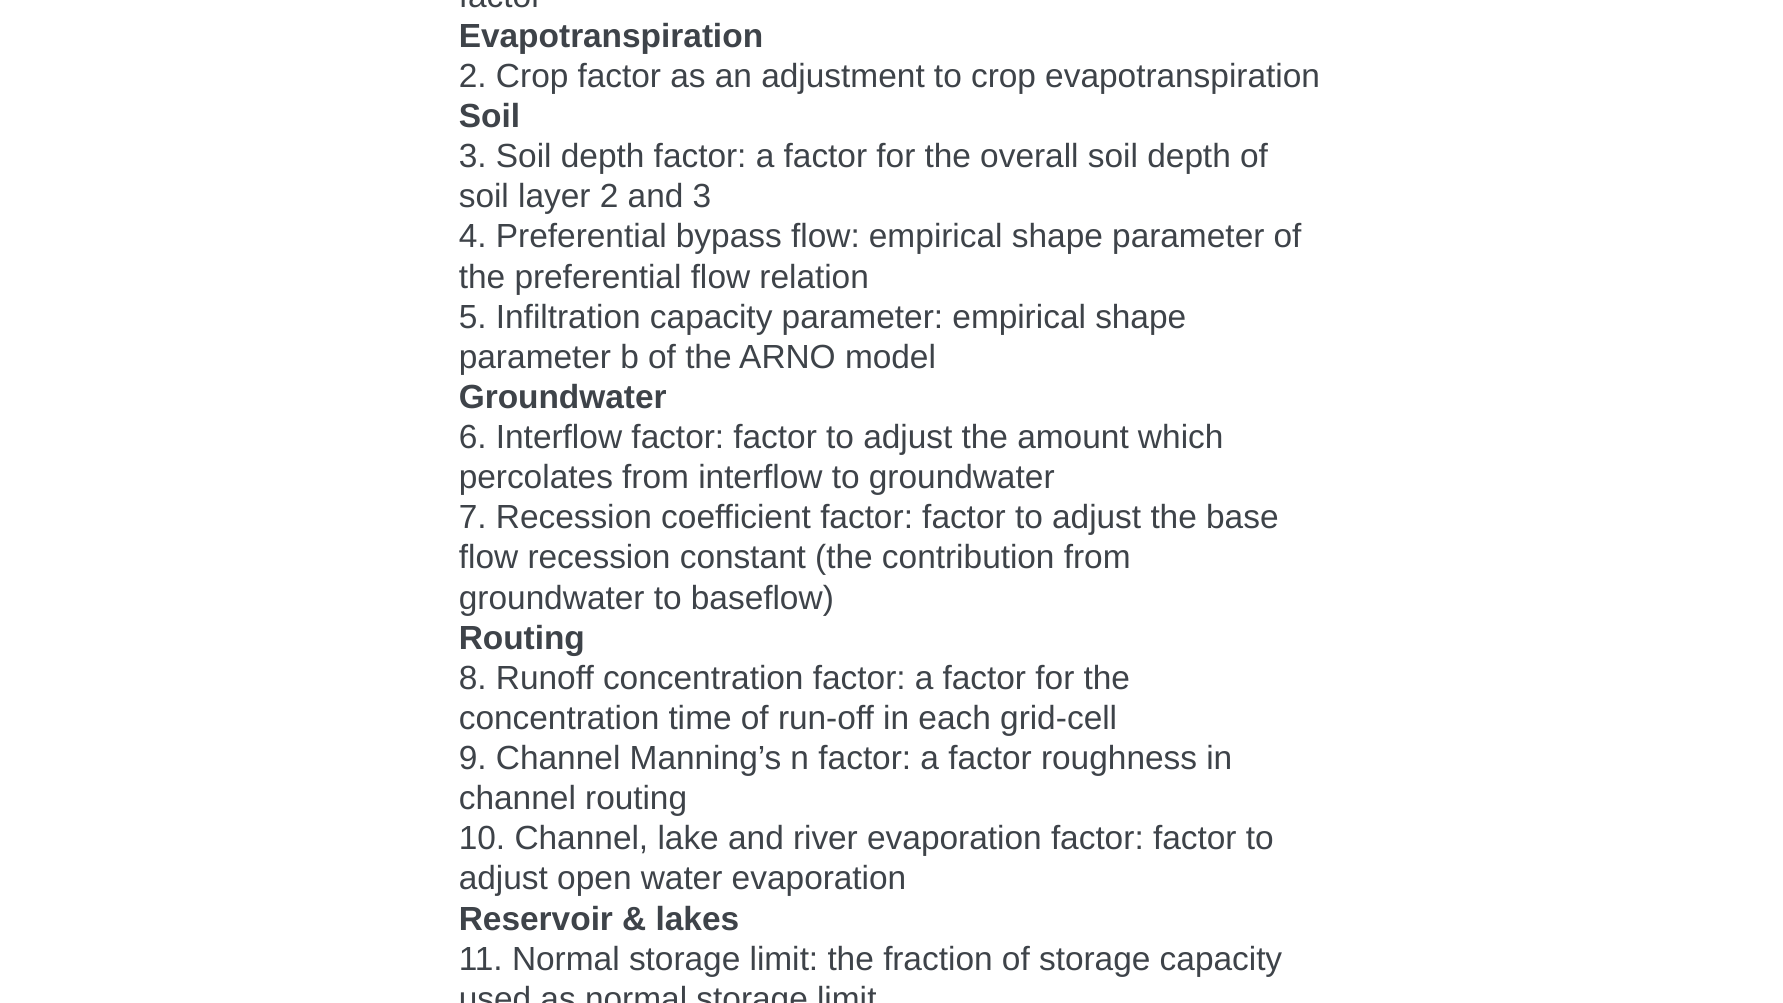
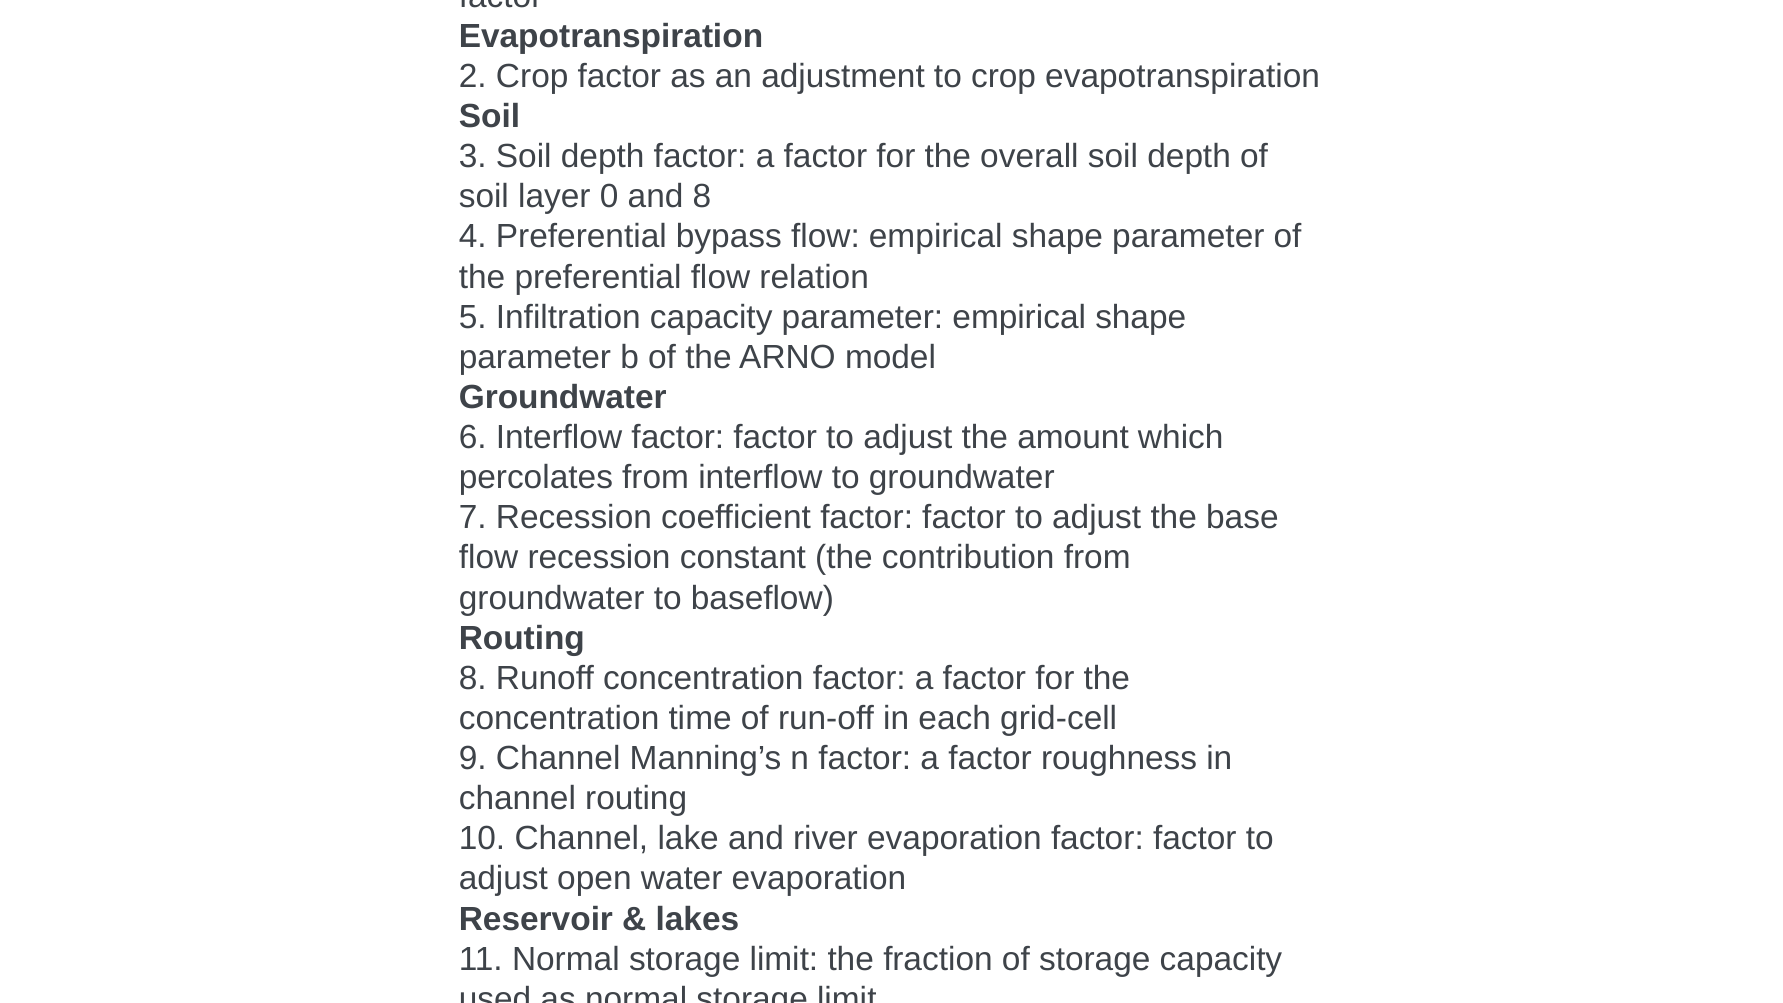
layer 2: 2 -> 0
and 3: 3 -> 8
